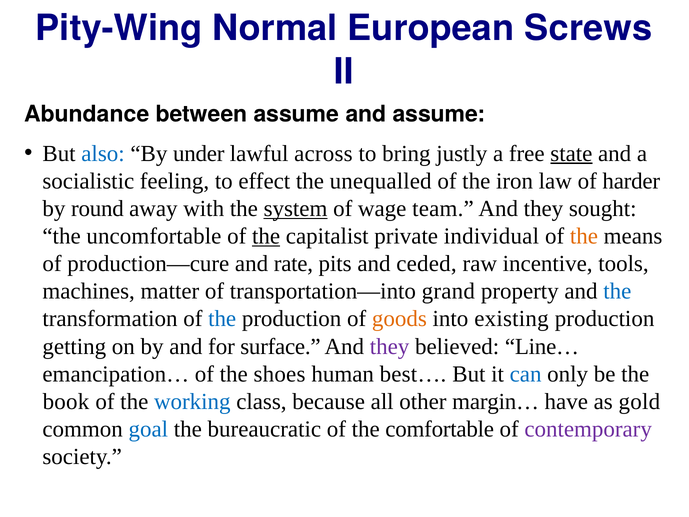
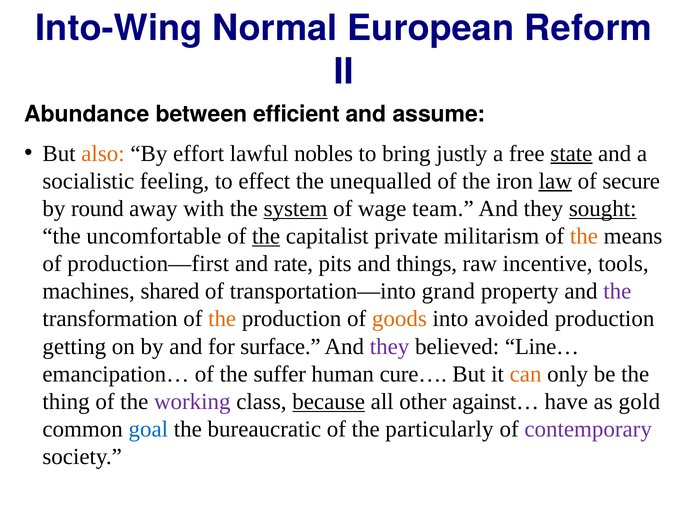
Pity-Wing: Pity-Wing -> Into-Wing
Screws: Screws -> Reform
between assume: assume -> efficient
also colour: blue -> orange
under: under -> effort
across: across -> nobles
law underline: none -> present
harder: harder -> secure
sought underline: none -> present
individual: individual -> militarism
production—cure: production—cure -> production—first
ceded: ceded -> things
matter: matter -> shared
the at (617, 291) colour: blue -> purple
the at (222, 319) colour: blue -> orange
existing: existing -> avoided
shoes: shoes -> suffer
best…: best… -> cure…
can colour: blue -> orange
book: book -> thing
working colour: blue -> purple
because underline: none -> present
margin…: margin… -> against…
comfortable: comfortable -> particularly
